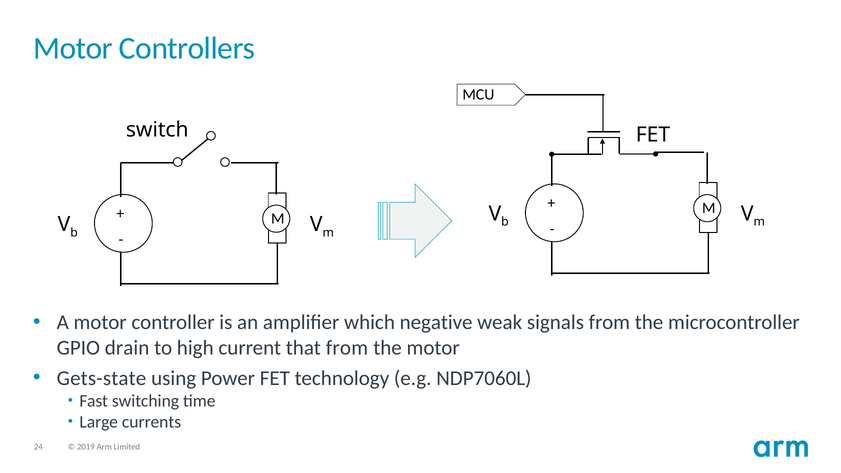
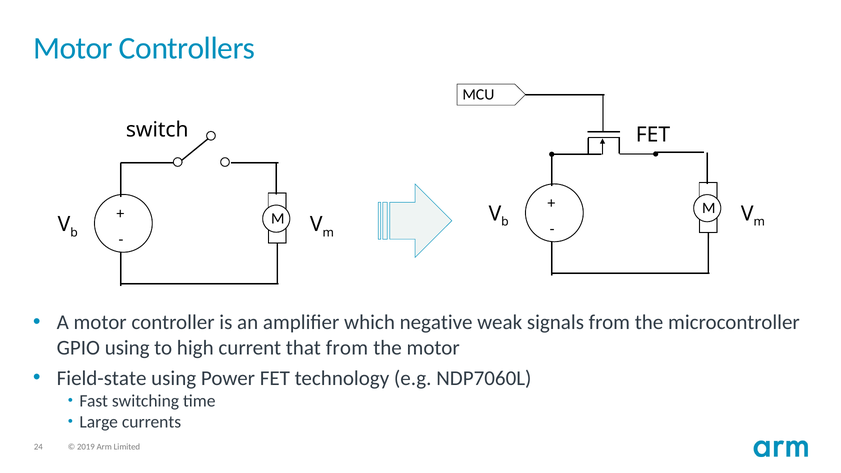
GPIO drain: drain -> using
Gets-state: Gets-state -> Field-state
